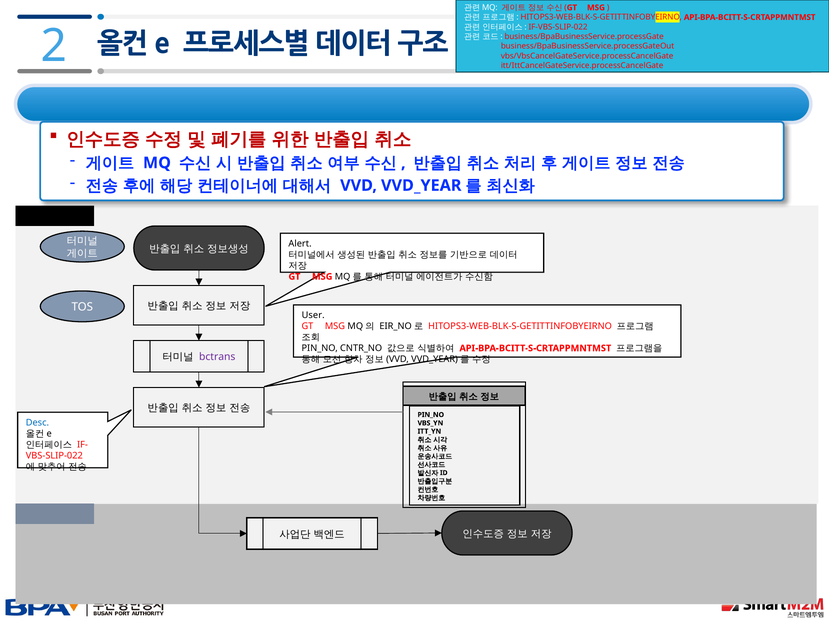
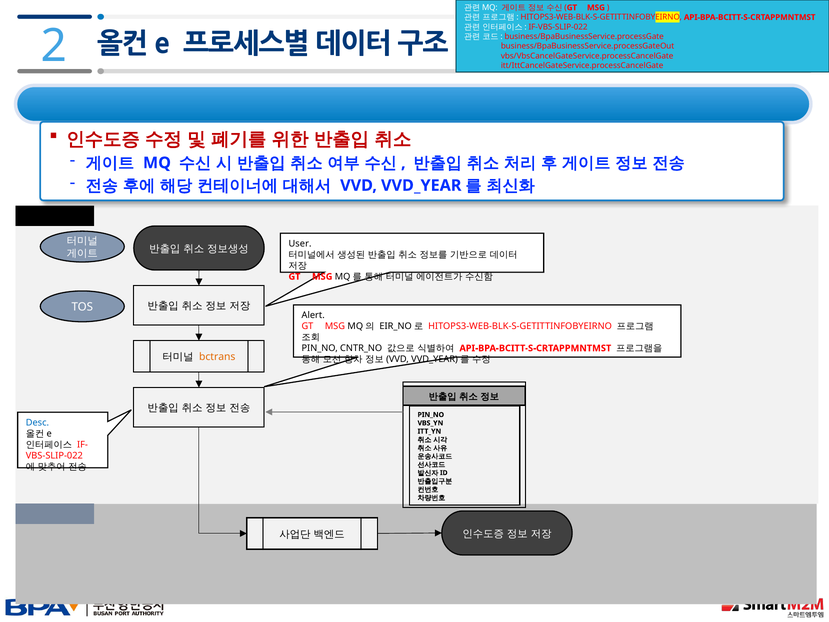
Alert: Alert -> User
User: User -> Alert
bctrans colour: purple -> orange
